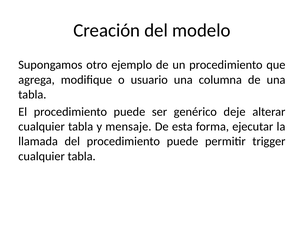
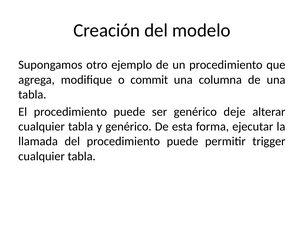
usuario: usuario -> commit
y mensaje: mensaje -> genérico
